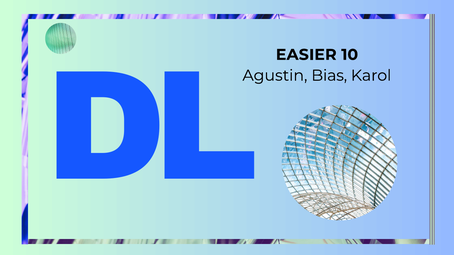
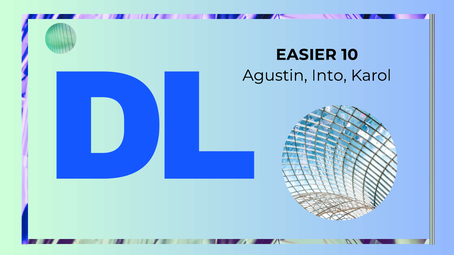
Bias: Bias -> Into
